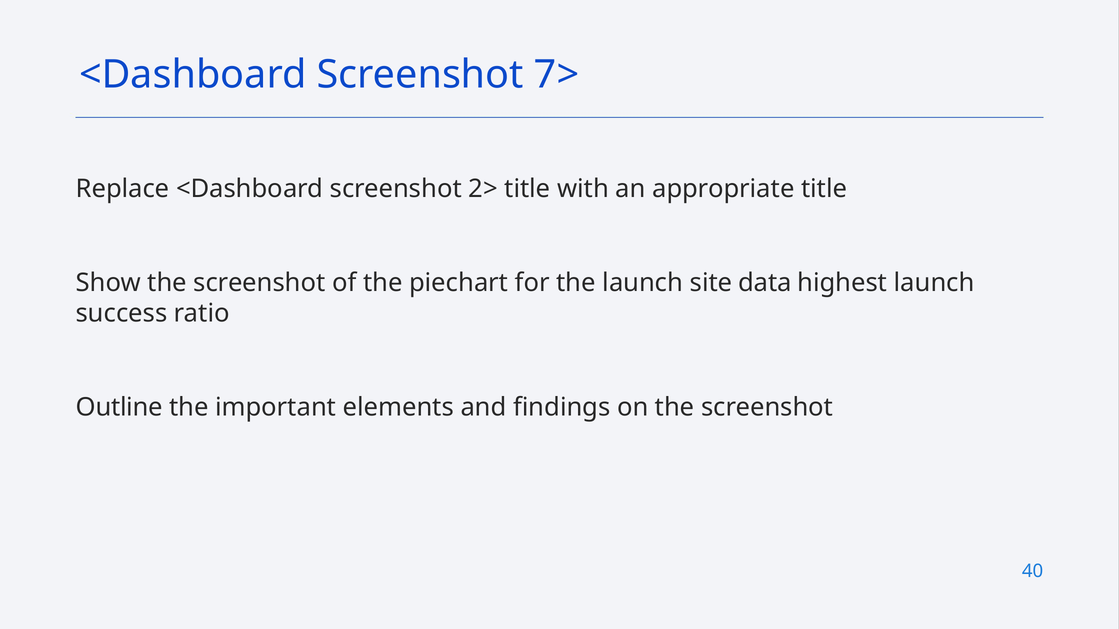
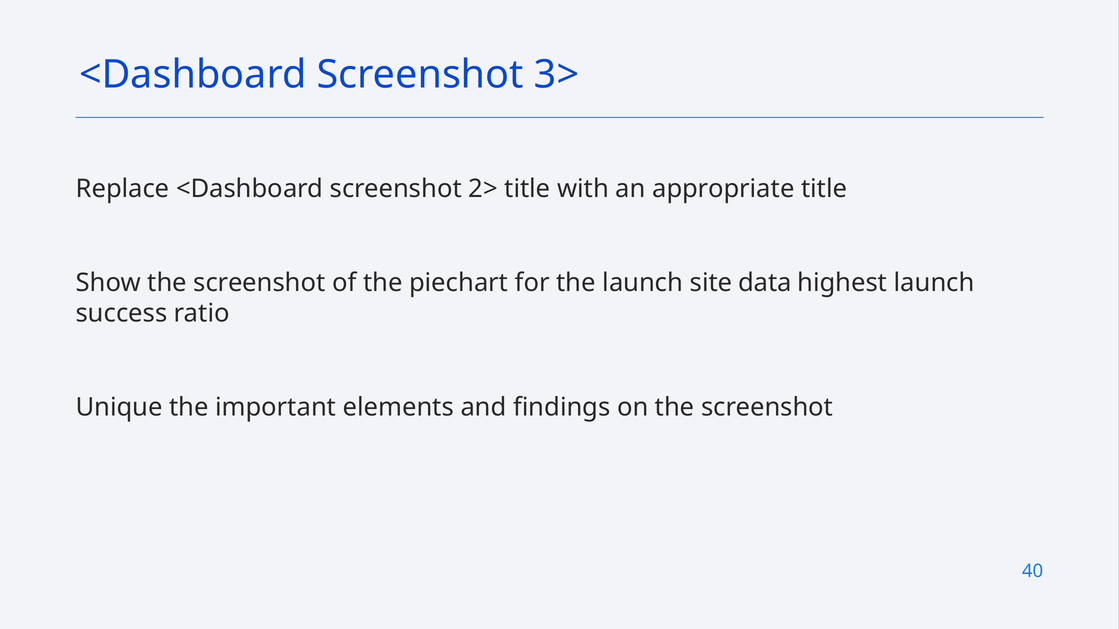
7>: 7> -> 3>
Outline: Outline -> Unique
